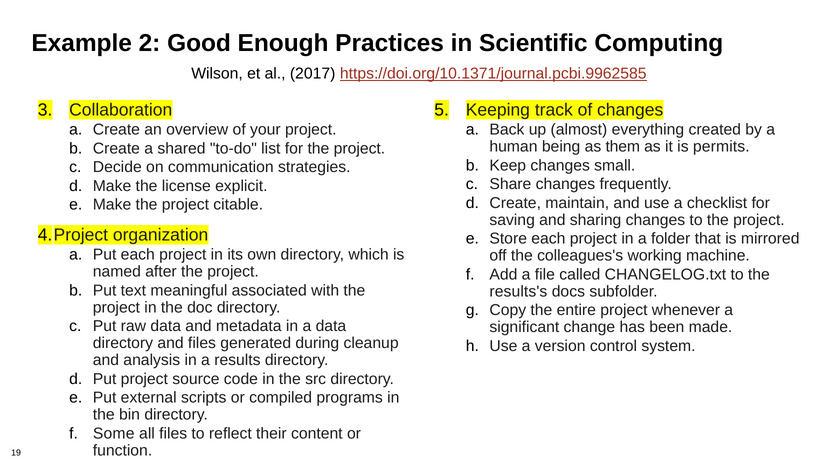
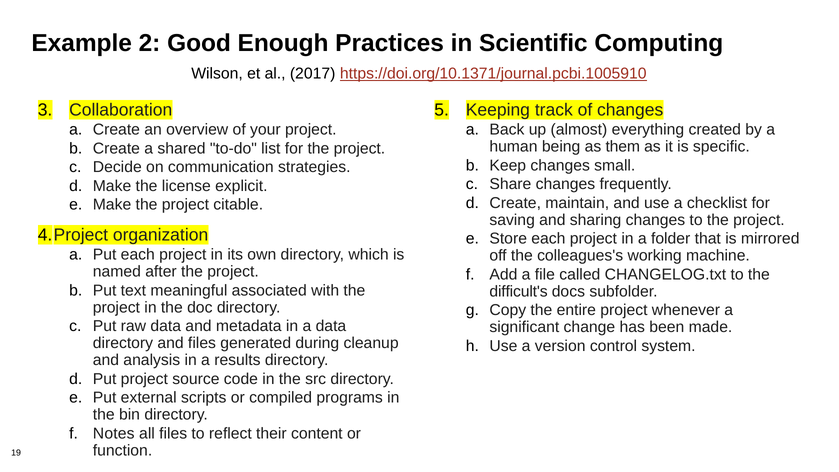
https://doi.org/10.1371/journal.pcbi.9962585: https://doi.org/10.1371/journal.pcbi.9962585 -> https://doi.org/10.1371/journal.pcbi.1005910
permits: permits -> specific
results's: results's -> difficult's
Some: Some -> Notes
